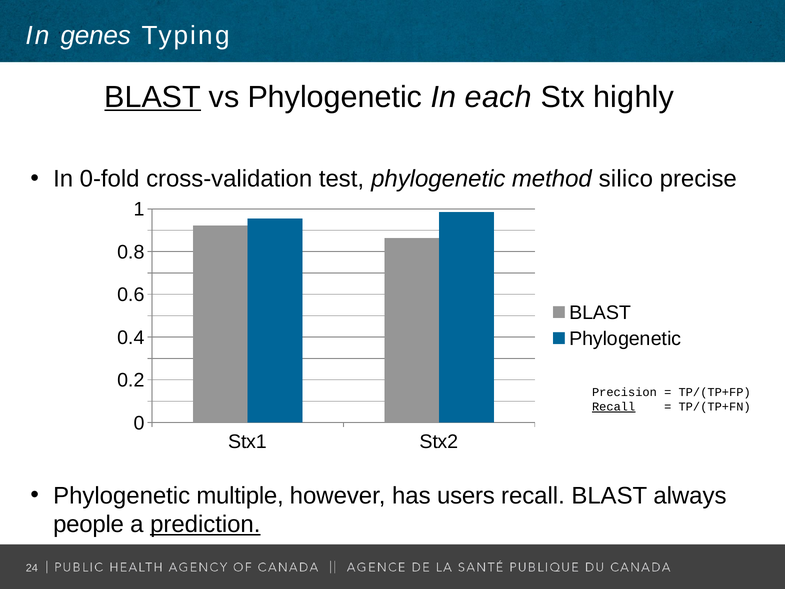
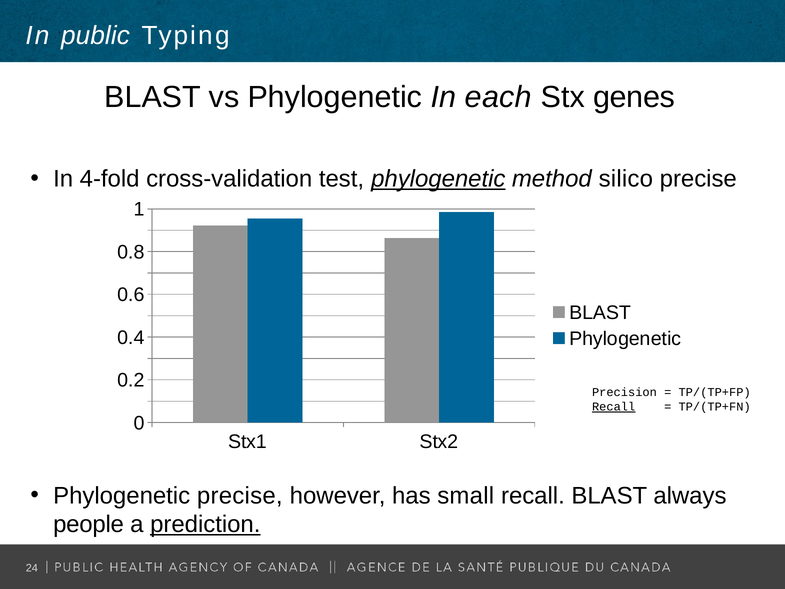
genes: genes -> public
BLAST at (153, 97) underline: present -> none
highly: highly -> genes
0-fold: 0-fold -> 4-fold
phylogenetic at (438, 179) underline: none -> present
Phylogenetic multiple: multiple -> precise
users: users -> small
